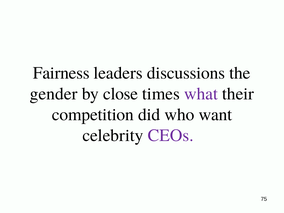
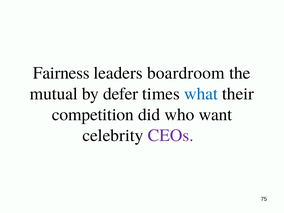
discussions: discussions -> boardroom
gender: gender -> mutual
close: close -> defer
what colour: purple -> blue
